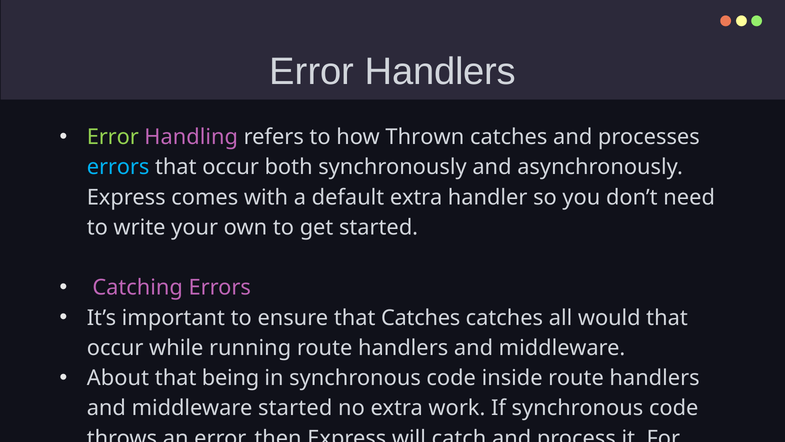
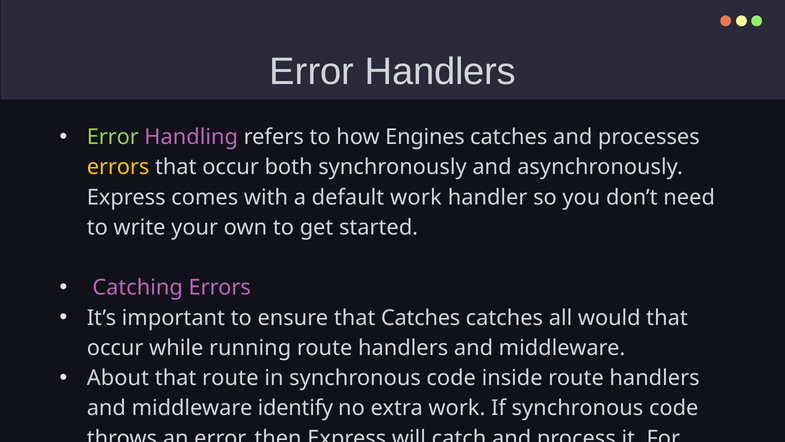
Thrown: Thrown -> Engines
errors at (118, 167) colour: light blue -> yellow
default extra: extra -> work
that being: being -> route
middleware started: started -> identify
